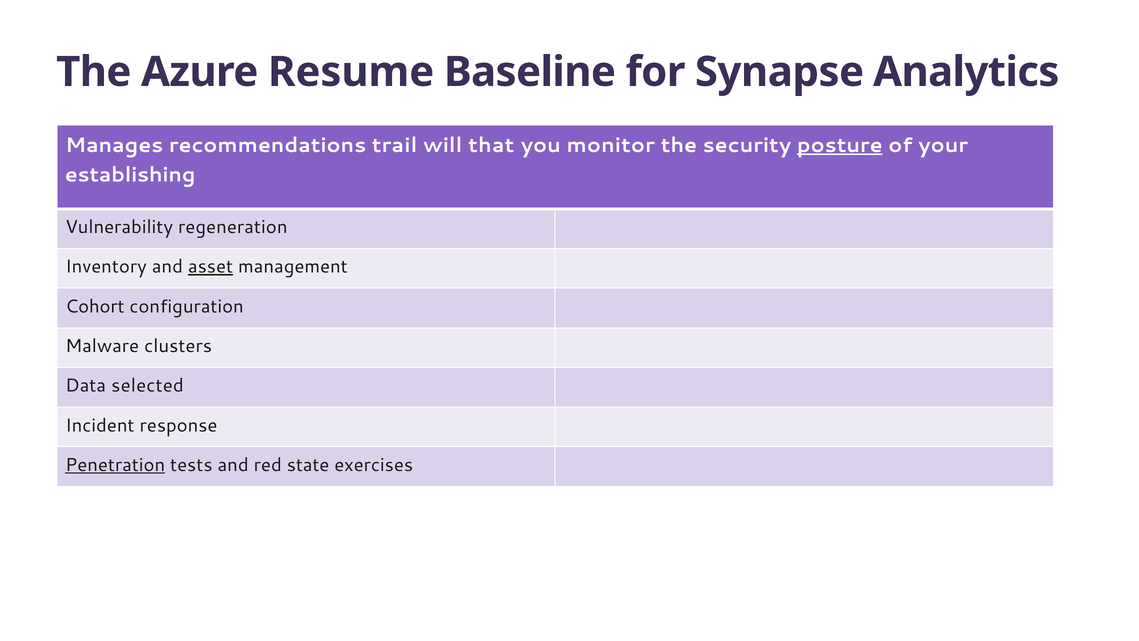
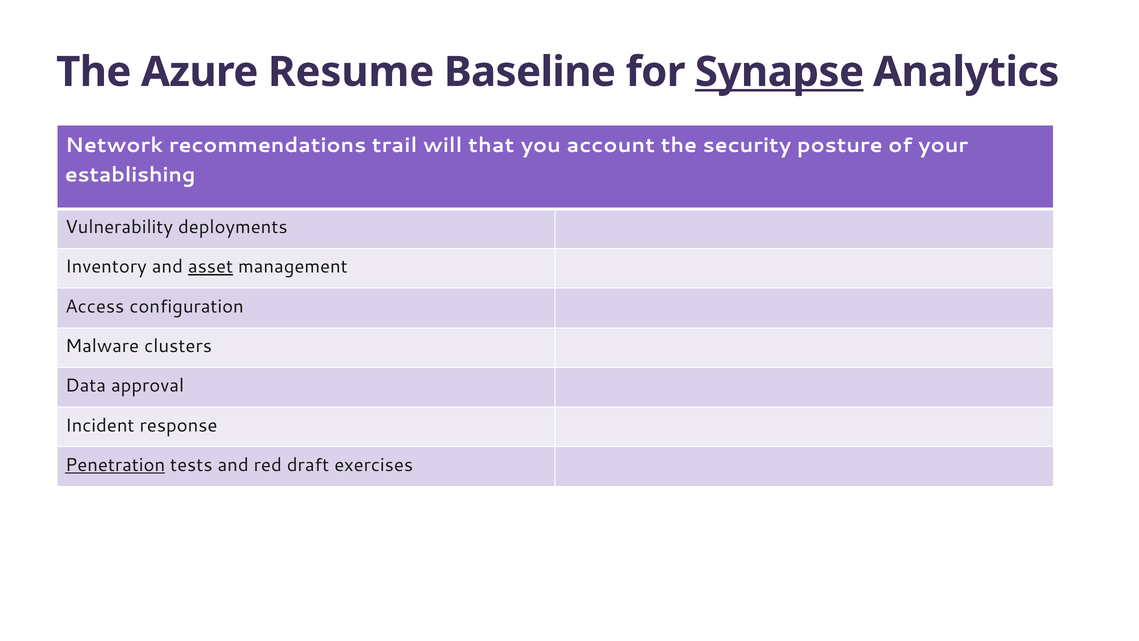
Synapse underline: none -> present
Manages: Manages -> Network
monitor: monitor -> account
posture underline: present -> none
regeneration: regeneration -> deployments
Cohort: Cohort -> Access
selected: selected -> approval
state: state -> draft
